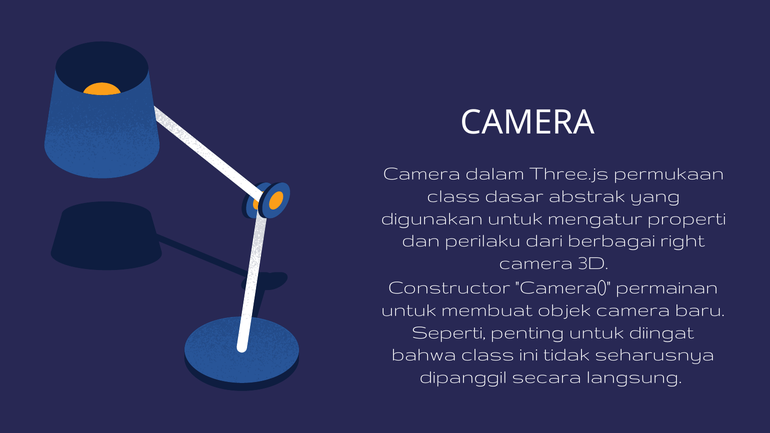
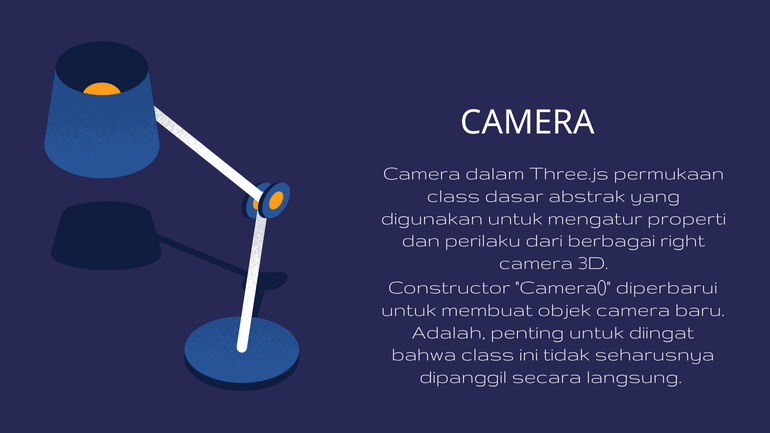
permainan: permainan -> diperbarui
Seperti: Seperti -> Adalah
